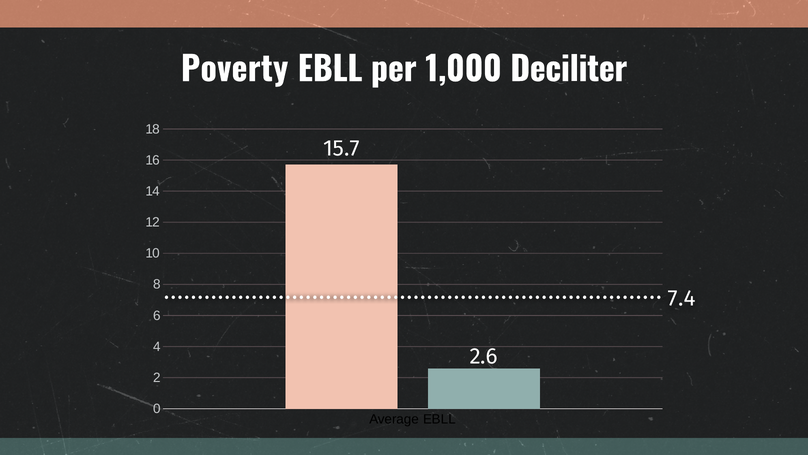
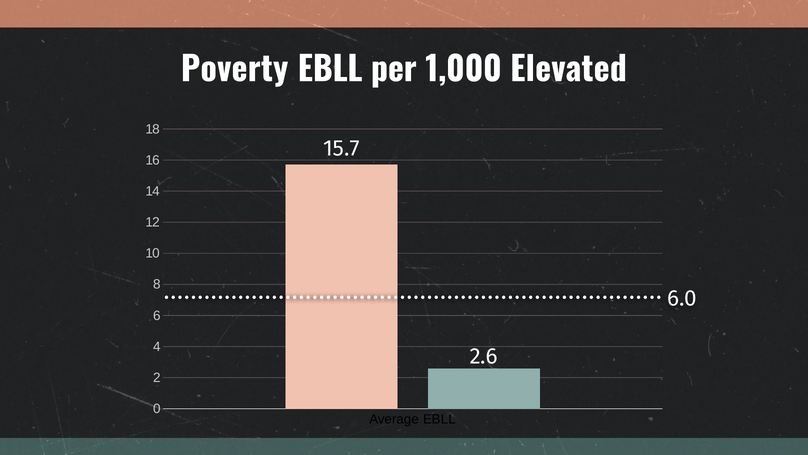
Deciliter: Deciliter -> Elevated
7.4: 7.4 -> 6.0
